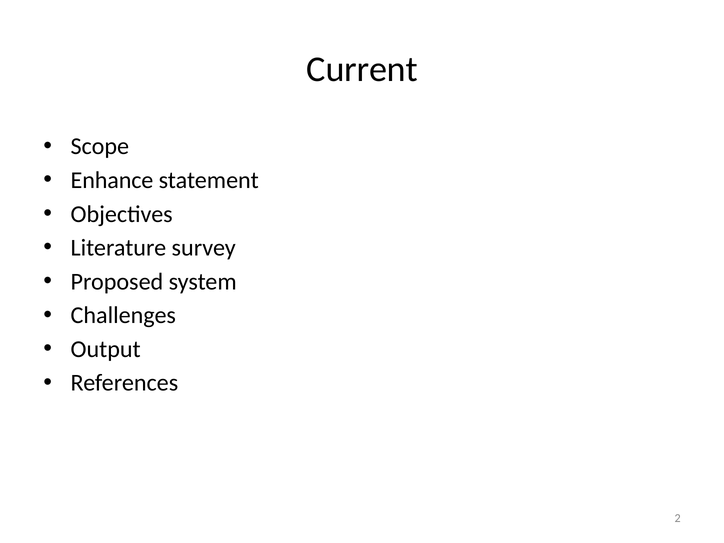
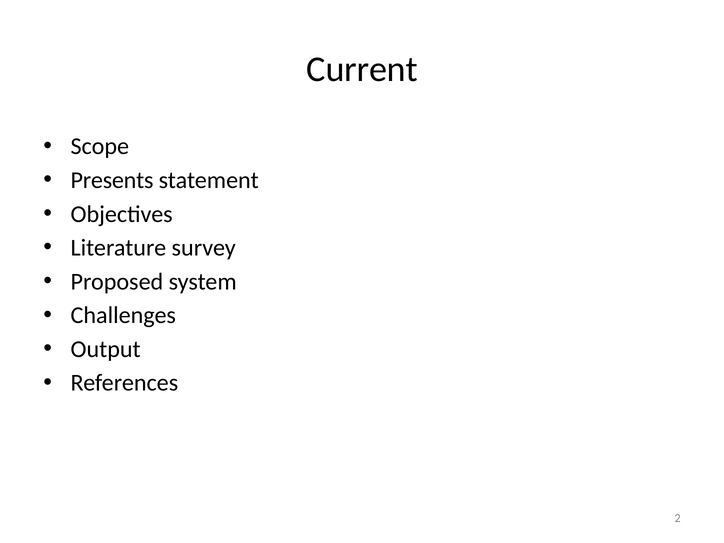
Enhance: Enhance -> Presents
